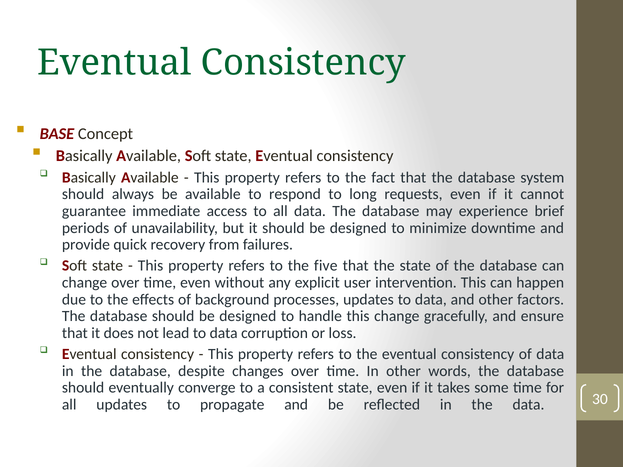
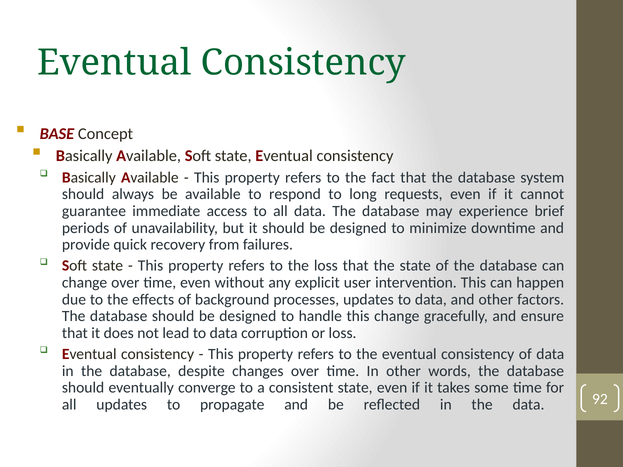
the five: five -> loss
30: 30 -> 92
